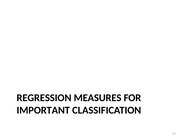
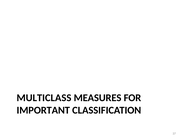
REGRESSION: REGRESSION -> MULTICLASS
